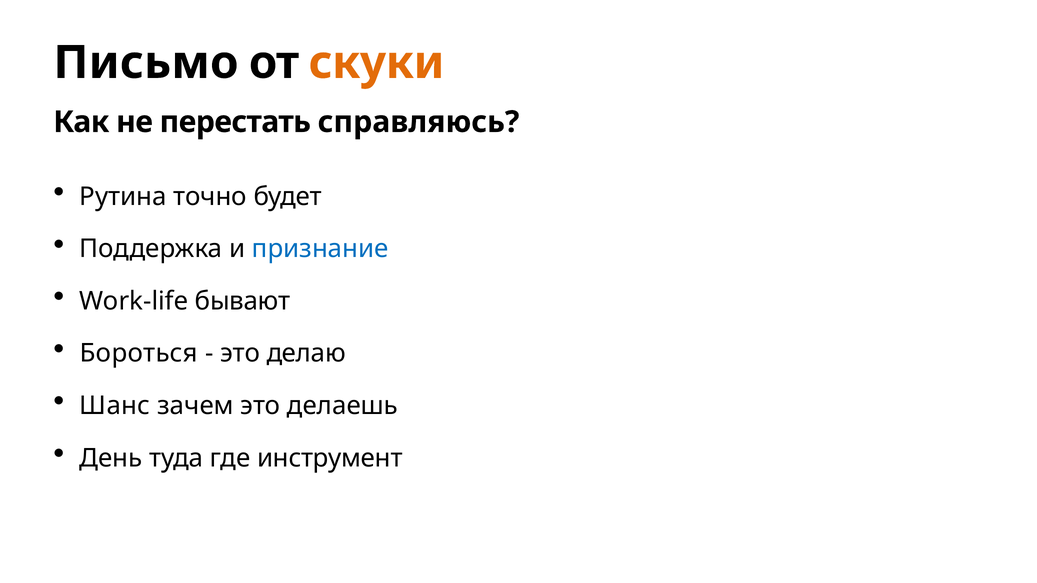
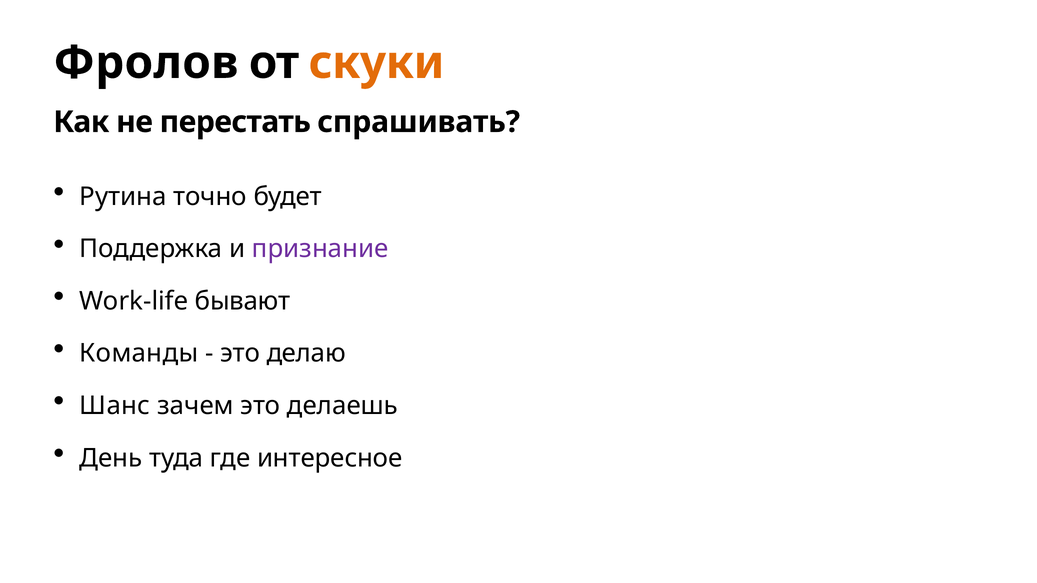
Письмо: Письмо -> Фролов
справляюсь: справляюсь -> спрашивать
признание colour: blue -> purple
Бороться: Бороться -> Команды
инструмент: инструмент -> интересное
